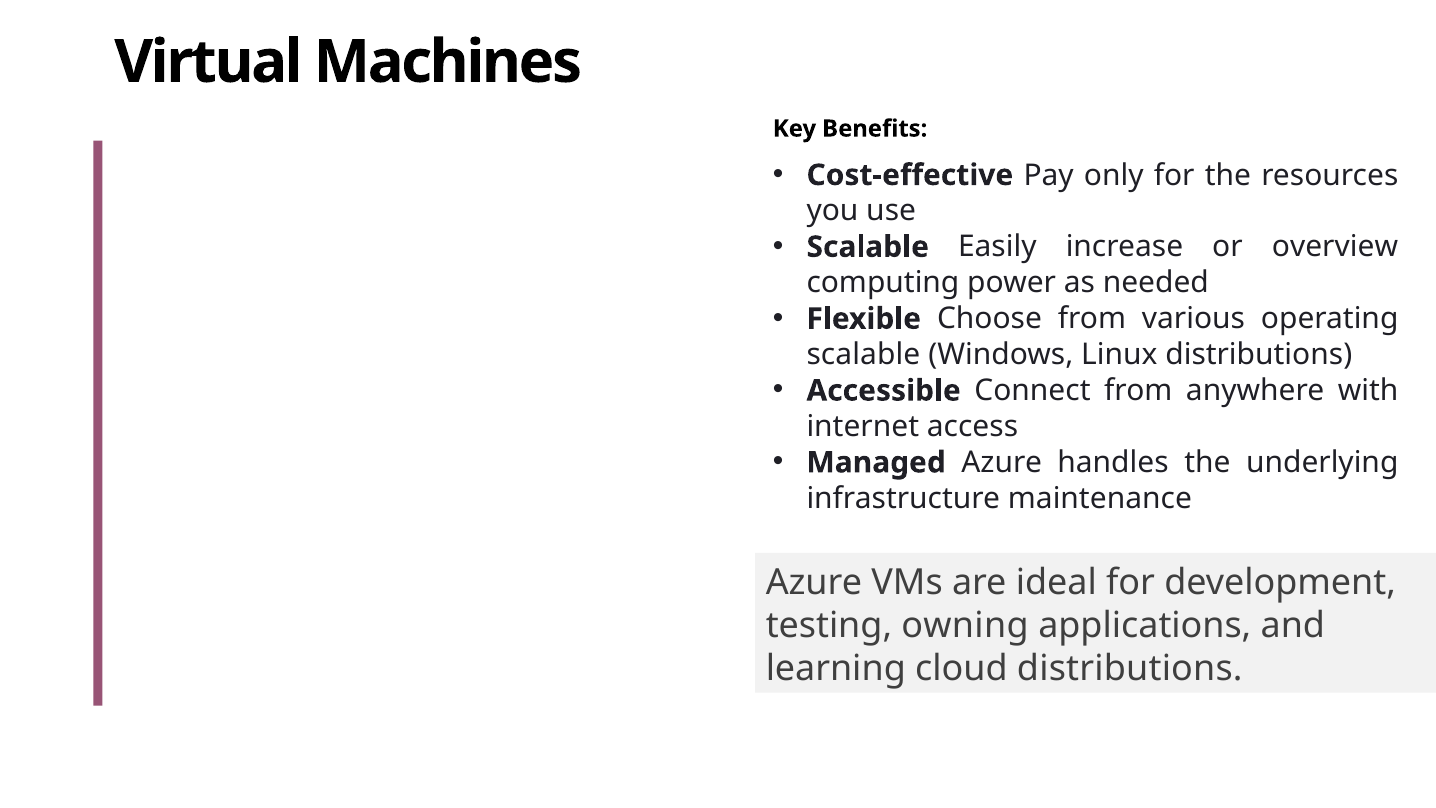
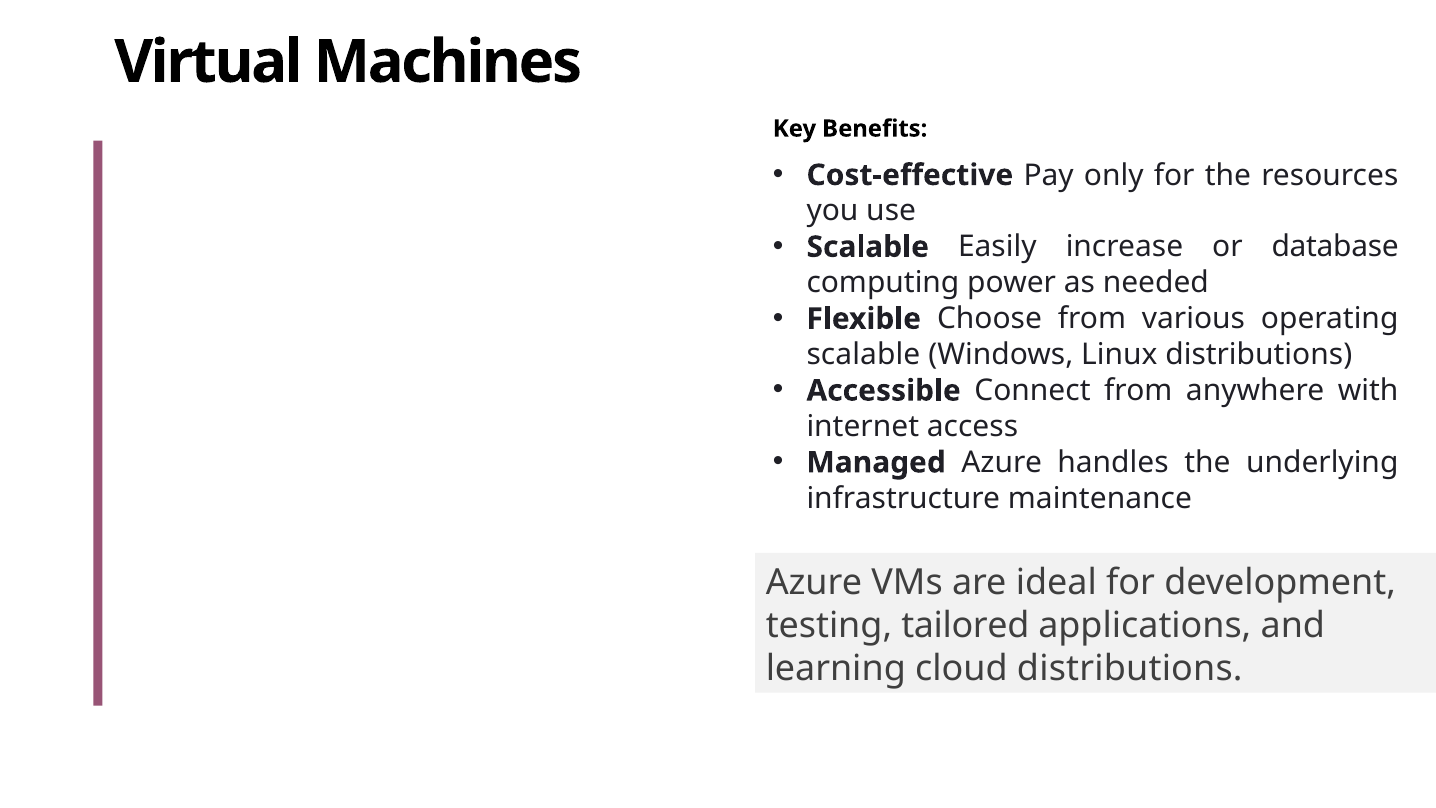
overview: overview -> database
owning: owning -> tailored
